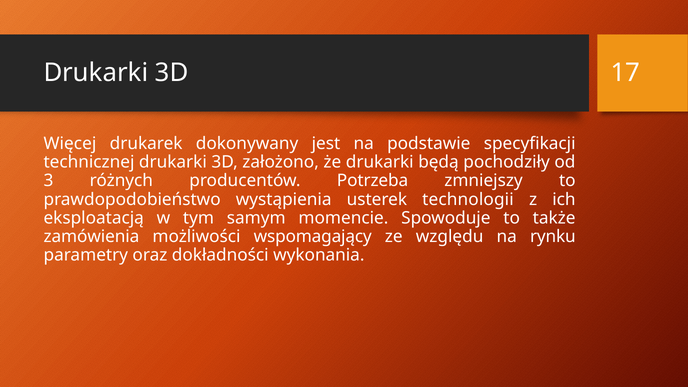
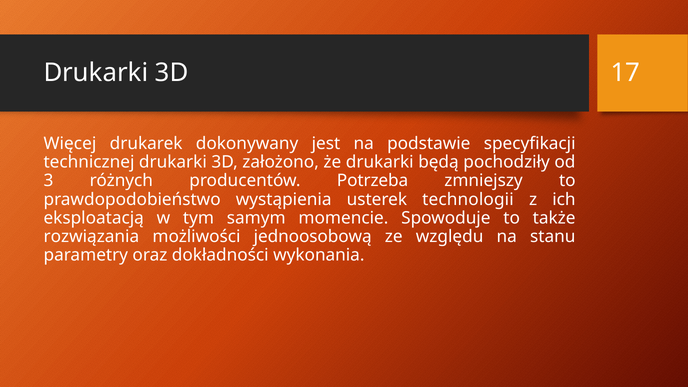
zamówienia: zamówienia -> rozwiązania
wspomagający: wspomagający -> jednoosobową
rynku: rynku -> stanu
